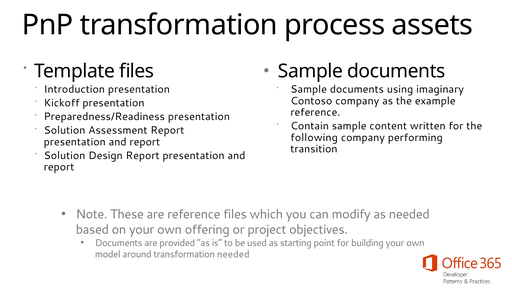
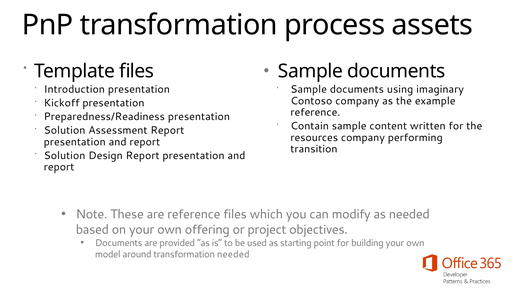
following: following -> resources
